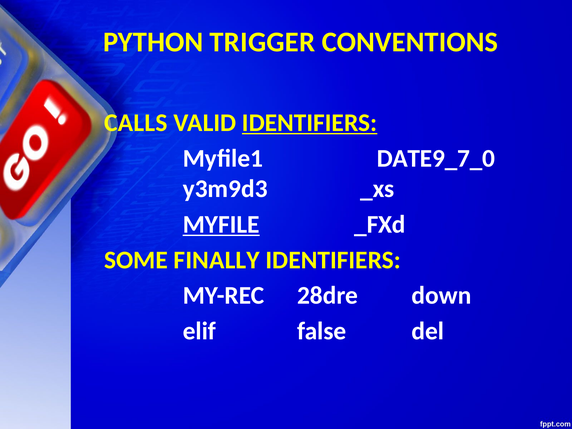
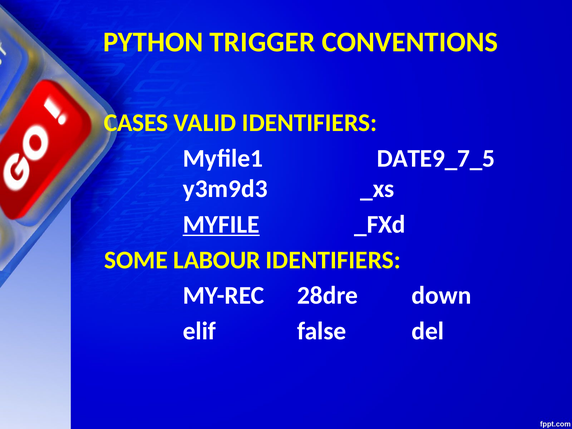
CALLS: CALLS -> CASES
IDENTIFIERS at (310, 123) underline: present -> none
DATE9_7_0: DATE9_7_0 -> DATE9_7_5
FINALLY: FINALLY -> LABOUR
